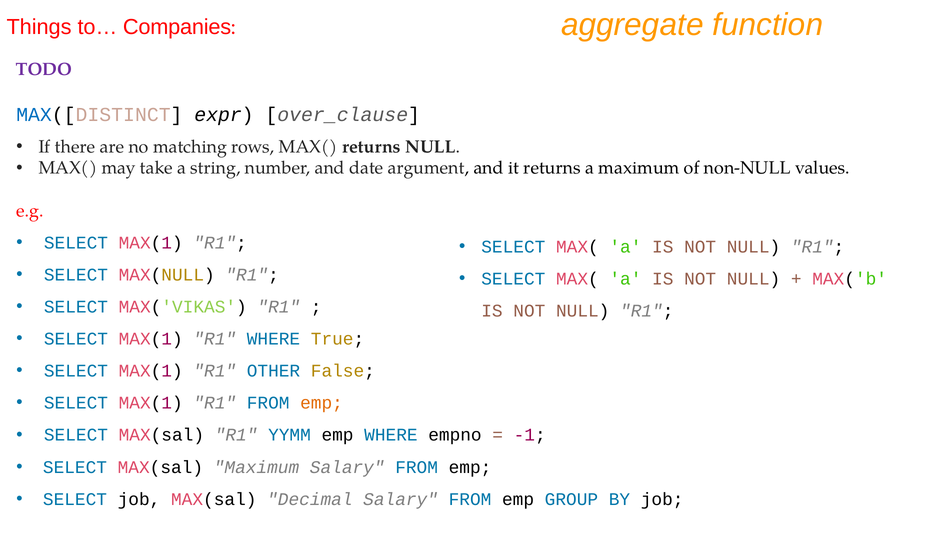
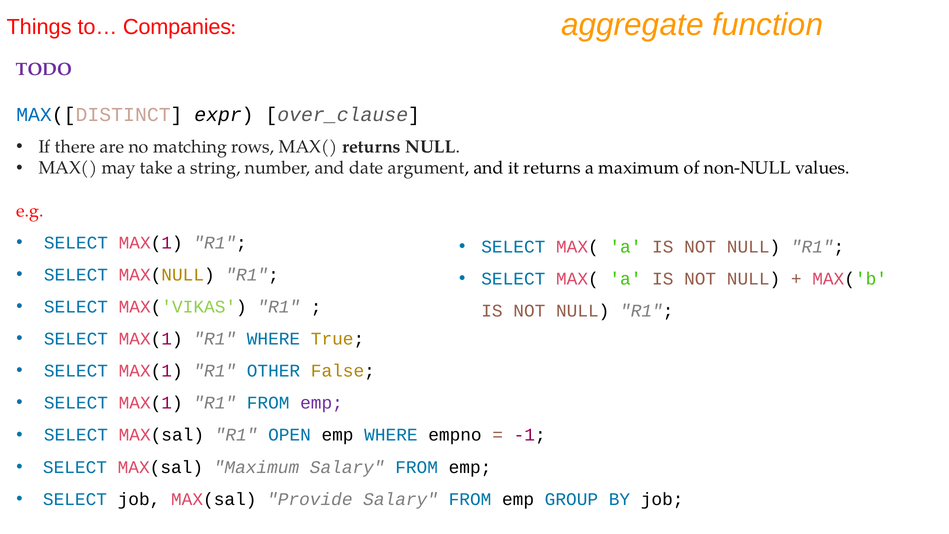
emp at (322, 403) colour: orange -> purple
YYMM: YYMM -> OPEN
Decimal: Decimal -> Provide
